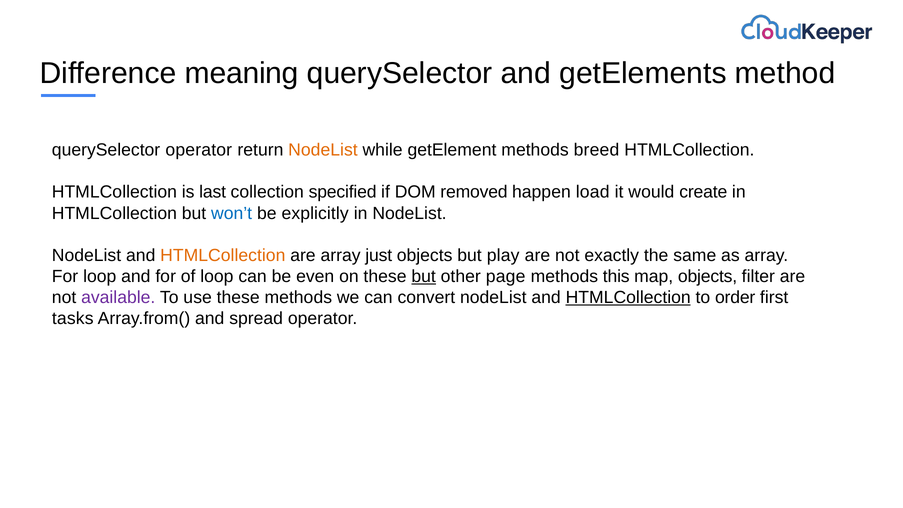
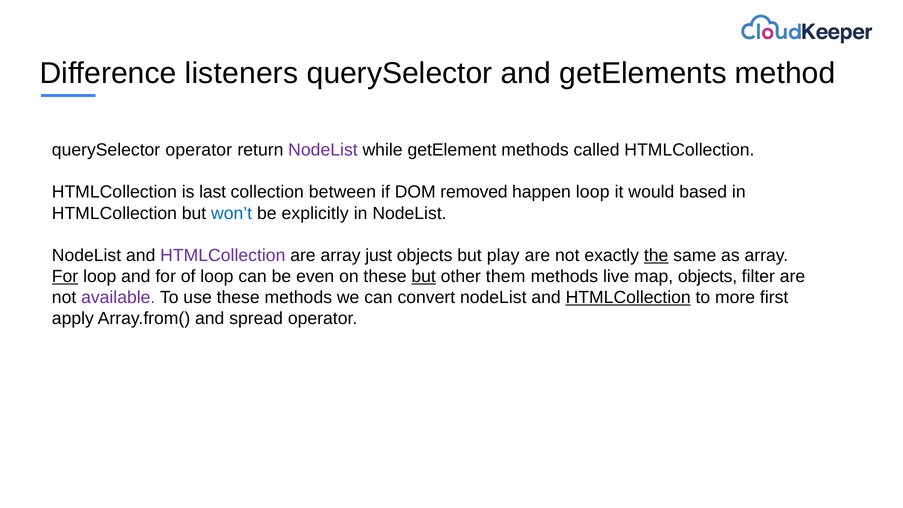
meaning: meaning -> listeners
NodeList at (323, 150) colour: orange -> purple
breed: breed -> called
specified: specified -> between
happen load: load -> loop
create: create -> based
HTMLCollection at (223, 255) colour: orange -> purple
the underline: none -> present
For at (65, 276) underline: none -> present
page: page -> them
this: this -> live
order: order -> more
tasks: tasks -> apply
